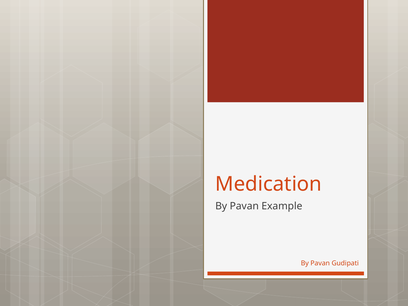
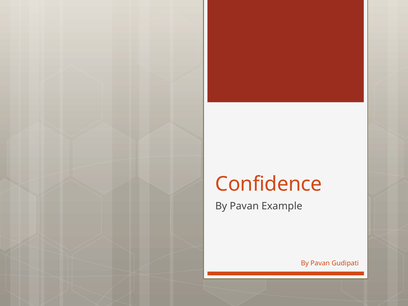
Medication: Medication -> Confidence
